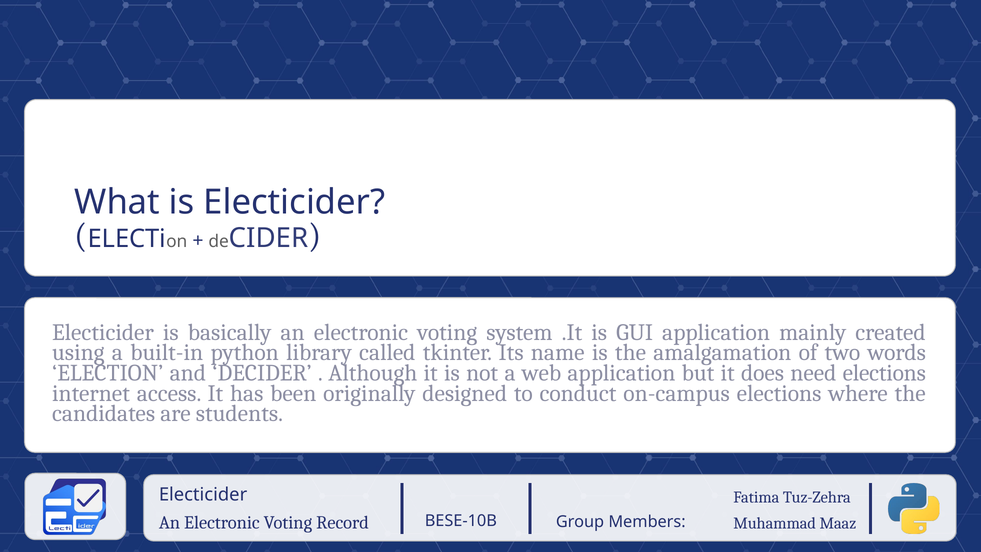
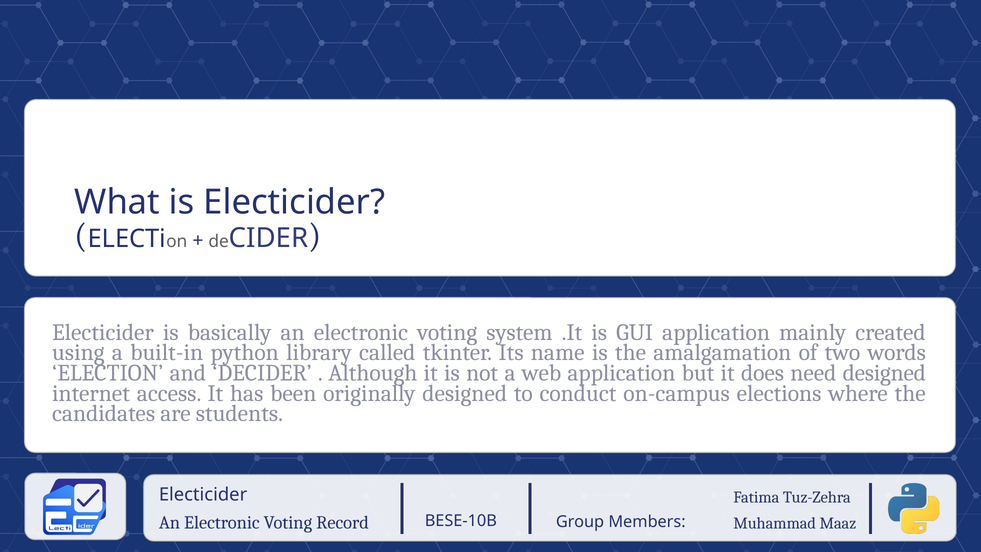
need elections: elections -> designed
